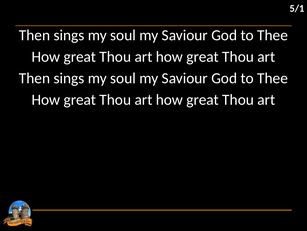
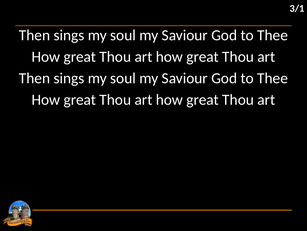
5/1: 5/1 -> 3/1
